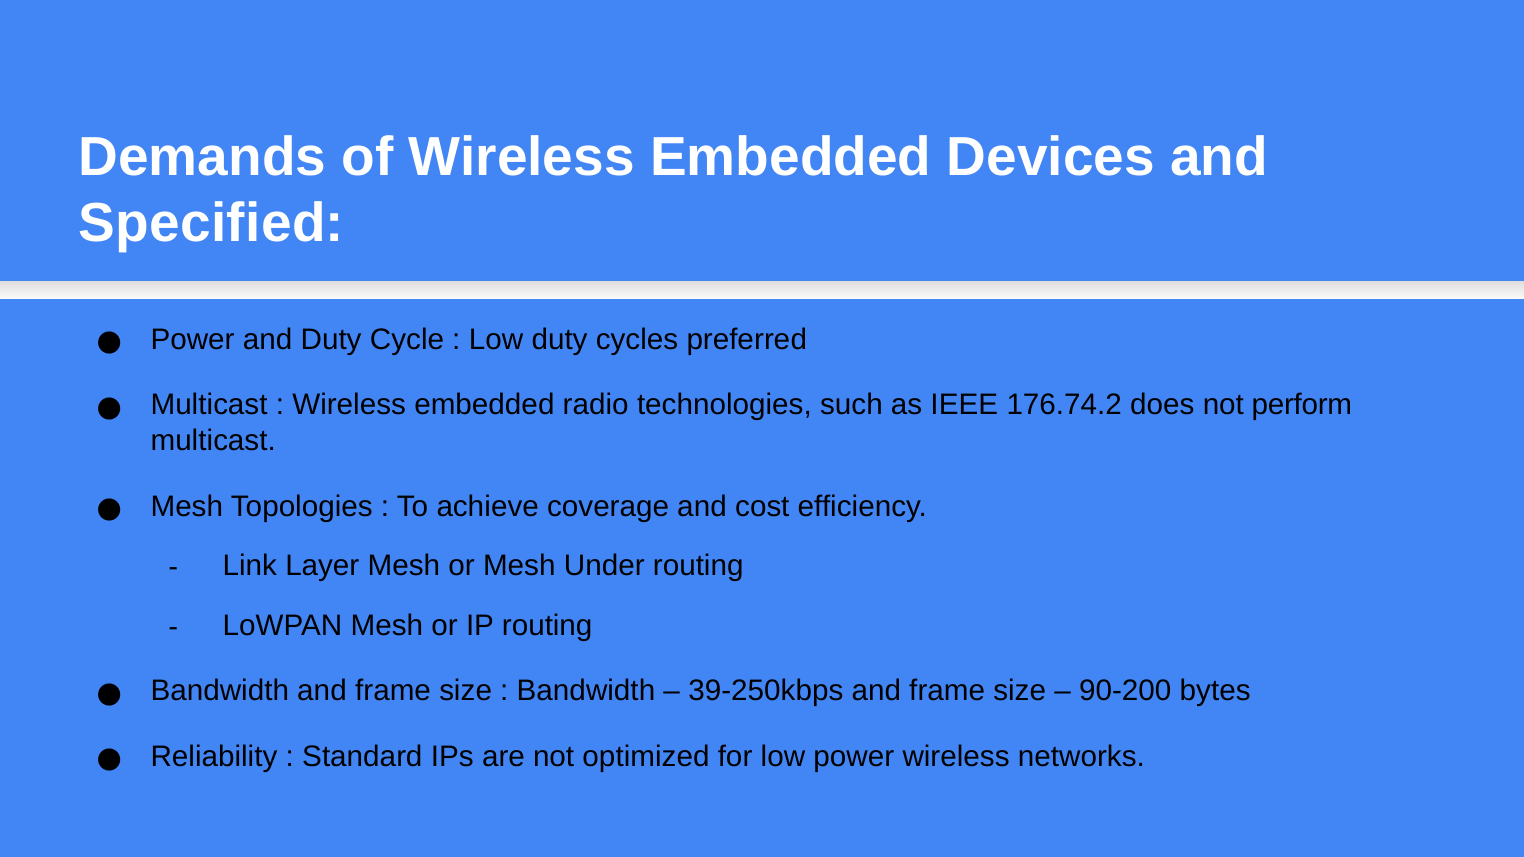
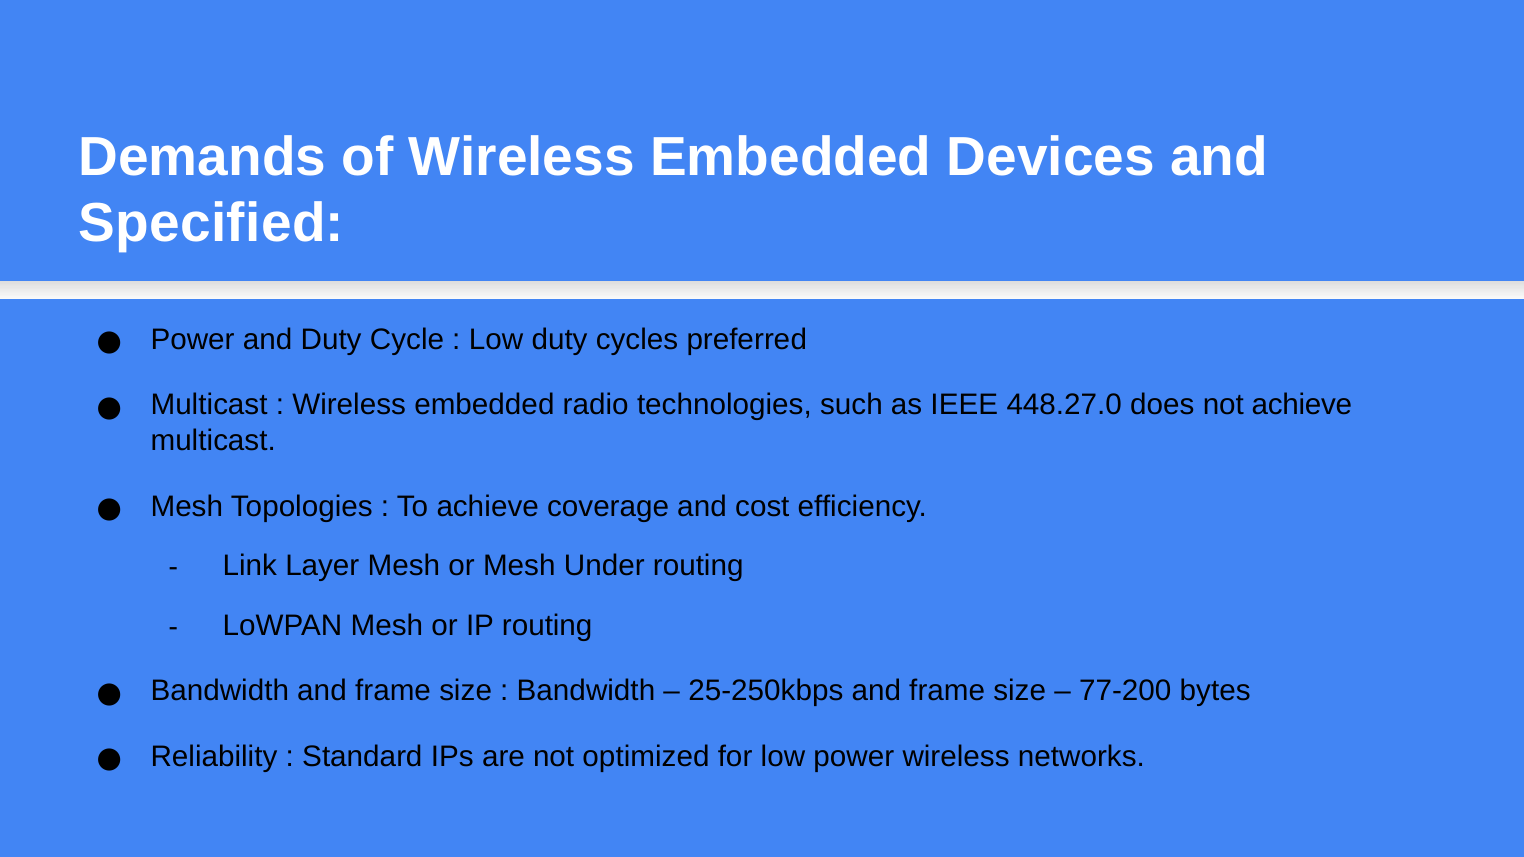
176.74.2: 176.74.2 -> 448.27.0
not perform: perform -> achieve
39-250kbps: 39-250kbps -> 25-250kbps
90-200: 90-200 -> 77-200
